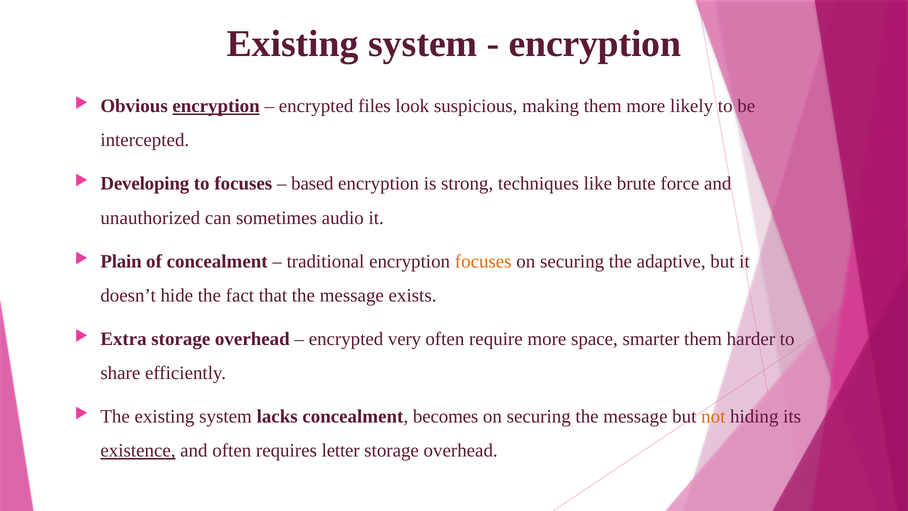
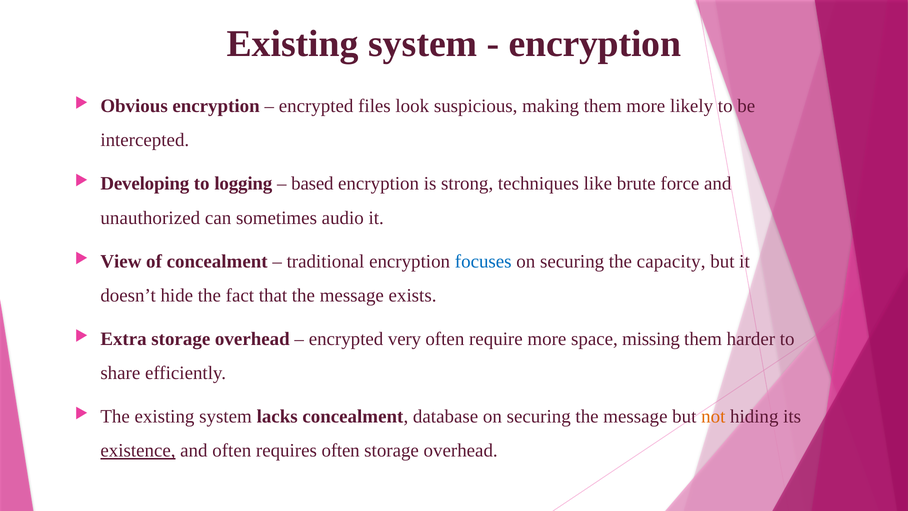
encryption at (216, 106) underline: present -> none
to focuses: focuses -> logging
Plain: Plain -> View
focuses at (483, 261) colour: orange -> blue
adaptive: adaptive -> capacity
smarter: smarter -> missing
becomes: becomes -> database
requires letter: letter -> often
